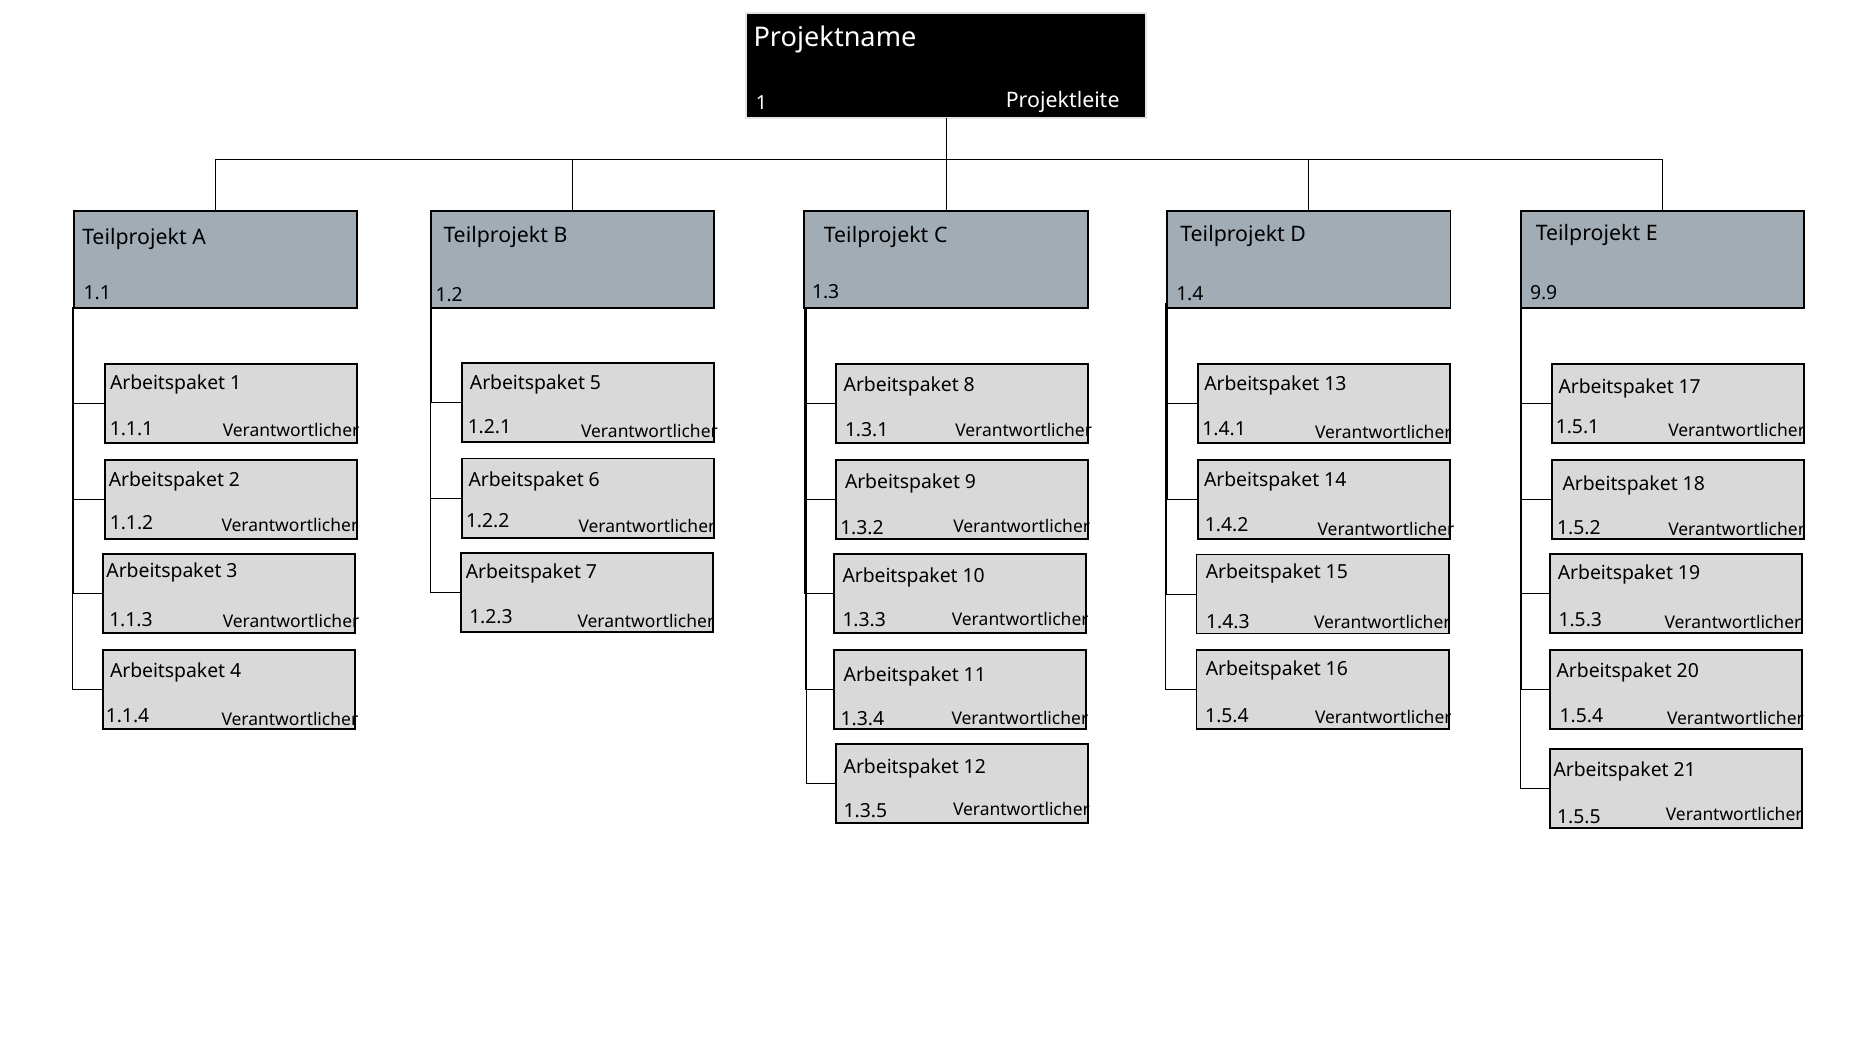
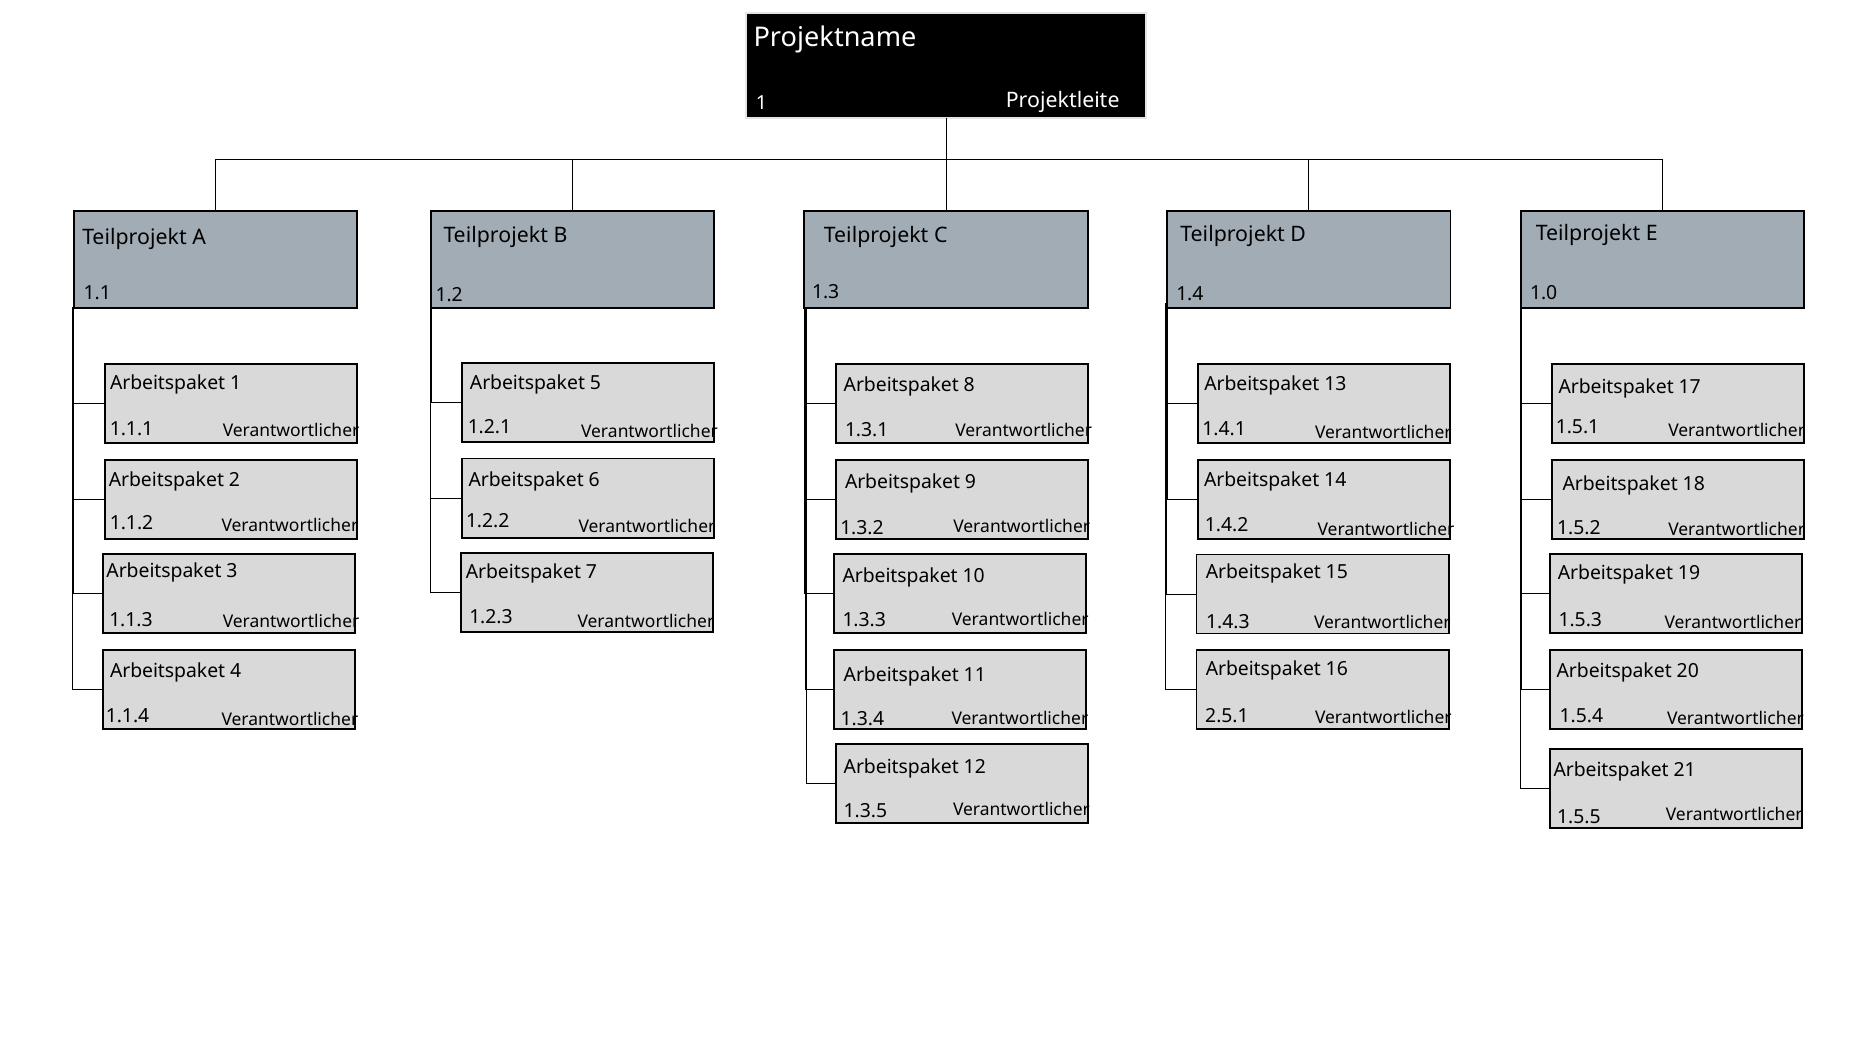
9.9: 9.9 -> 1.0
1.5.4 at (1227, 717): 1.5.4 -> 2.5.1
